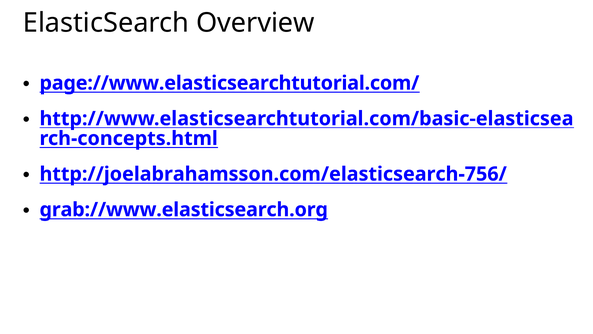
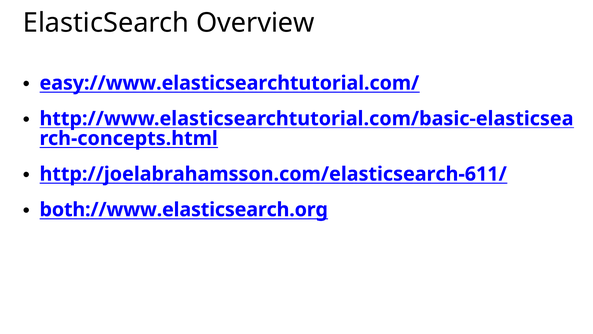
page://www.elasticsearchtutorial.com/: page://www.elasticsearchtutorial.com/ -> easy://www.elasticsearchtutorial.com/
http://joelabrahamsson.com/elasticsearch-756/: http://joelabrahamsson.com/elasticsearch-756/ -> http://joelabrahamsson.com/elasticsearch-611/
grab://www.elasticsearch.org: grab://www.elasticsearch.org -> both://www.elasticsearch.org
